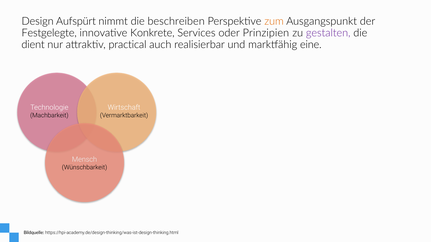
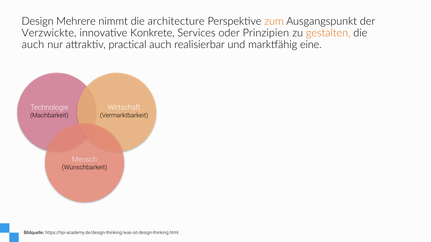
Aufspürt: Aufspürt -> Mehrere
beschreiben: beschreiben -> architecture
Festgelegte: Festgelegte -> Verzwickte
gestalten colour: purple -> orange
dient at (33, 45): dient -> auch
